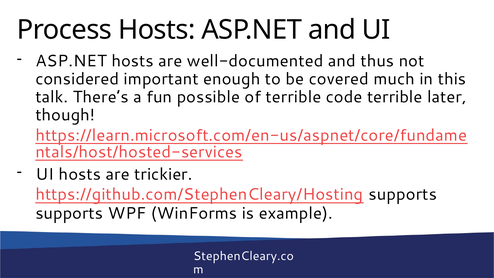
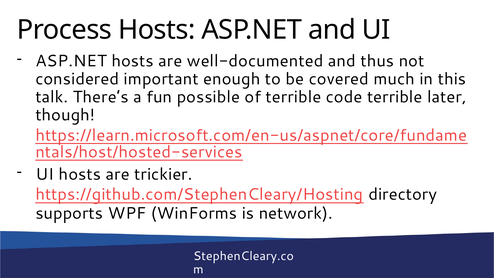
https://github.com/StephenCleary/Hosting supports: supports -> directory
example: example -> network
